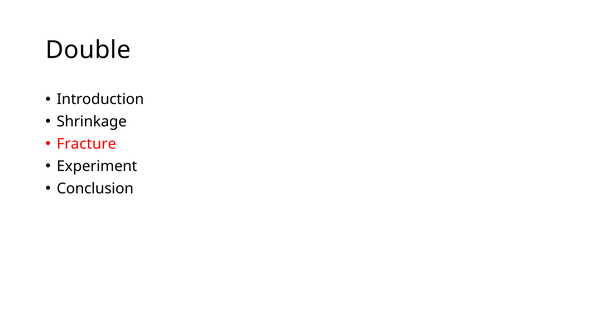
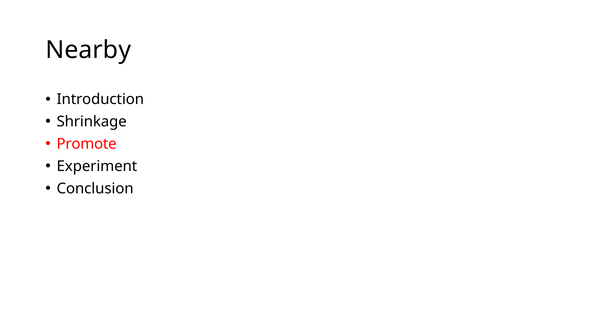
Double: Double -> Nearby
Fracture: Fracture -> Promote
